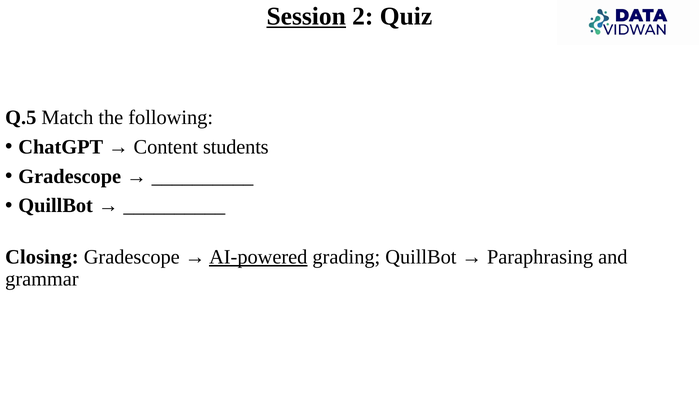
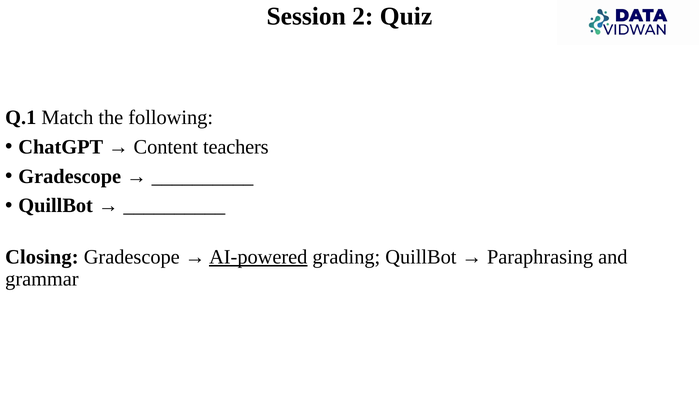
Session underline: present -> none
Q.5: Q.5 -> Q.1
students: students -> teachers
